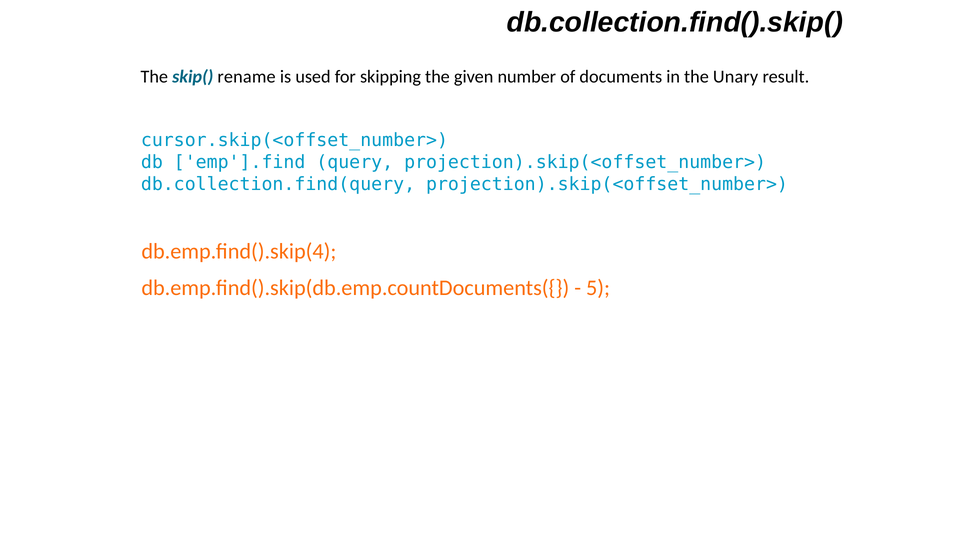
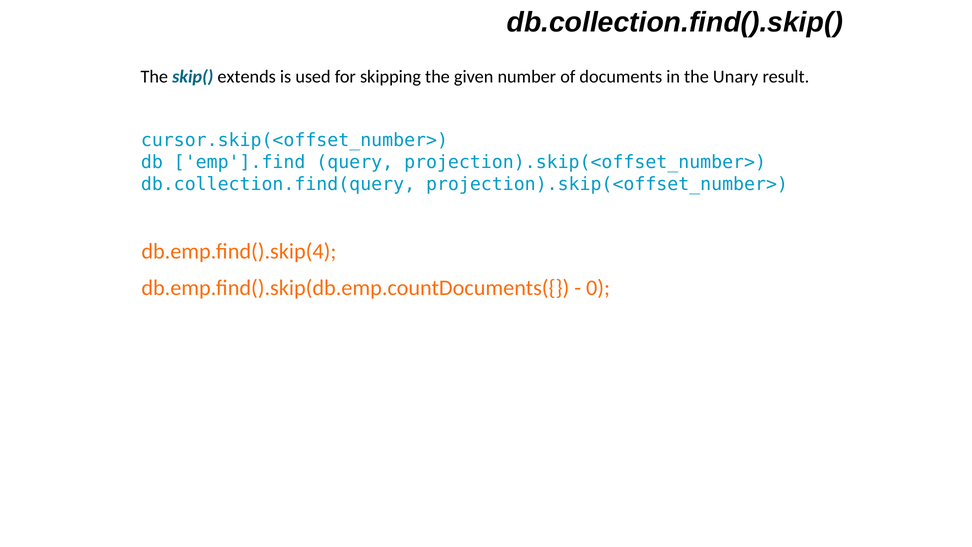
rename: rename -> extends
5: 5 -> 0
